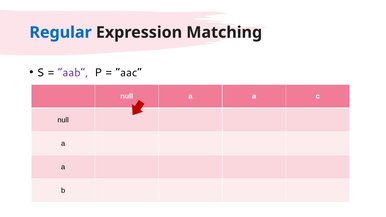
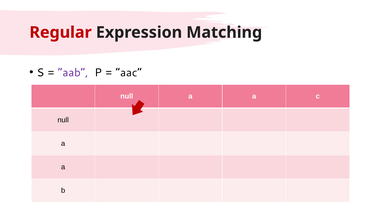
Regular colour: blue -> red
